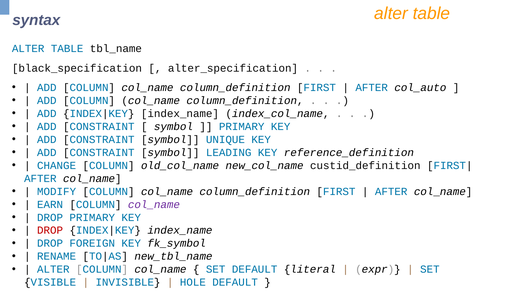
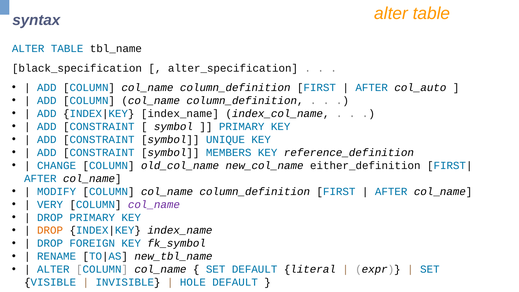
LEADING: LEADING -> MEMBERS
custid_definition: custid_definition -> either_definition
EARN: EARN -> VERY
DROP at (50, 230) colour: red -> orange
